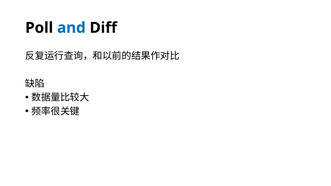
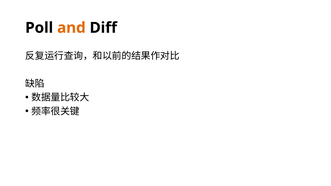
and colour: blue -> orange
